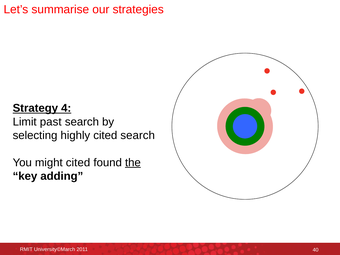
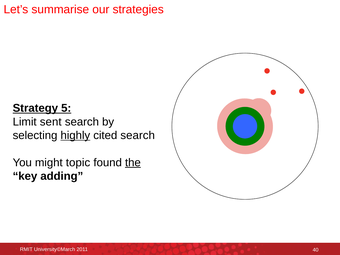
4: 4 -> 5
past: past -> sent
highly underline: none -> present
might cited: cited -> topic
